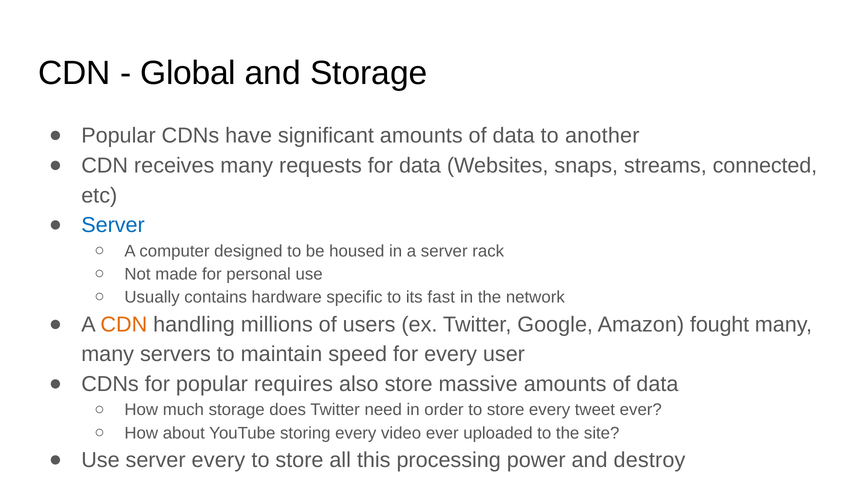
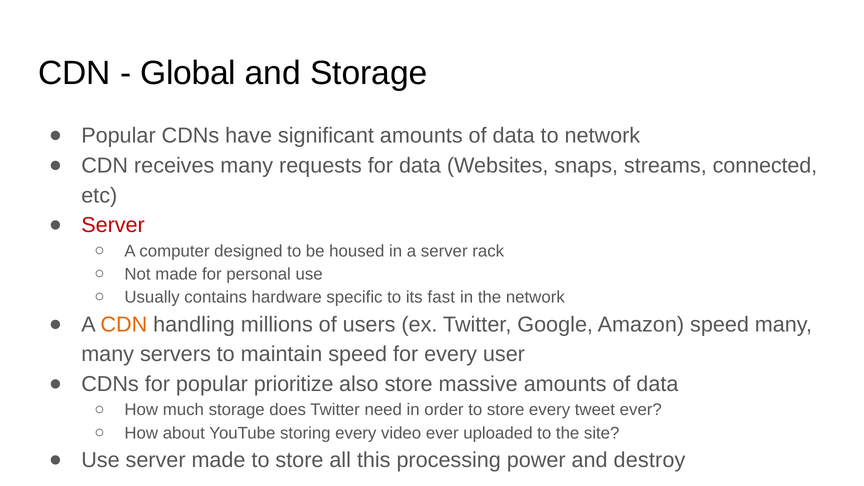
to another: another -> network
Server at (113, 225) colour: blue -> red
Amazon fought: fought -> speed
requires: requires -> prioritize
server every: every -> made
